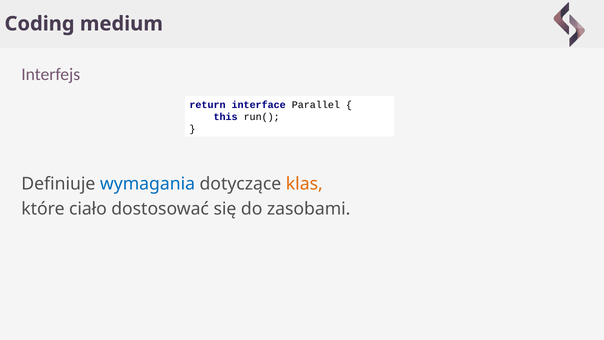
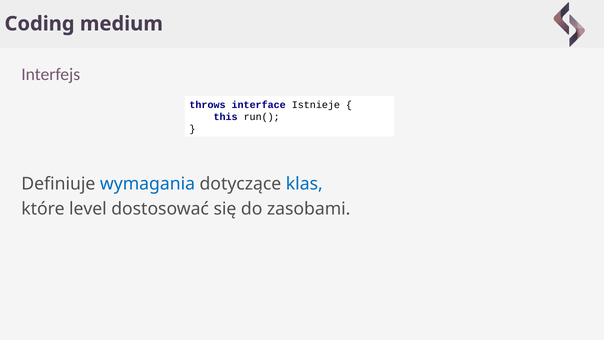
return: return -> throws
Parallel: Parallel -> Istnieje
klas colour: orange -> blue
ciało: ciało -> level
